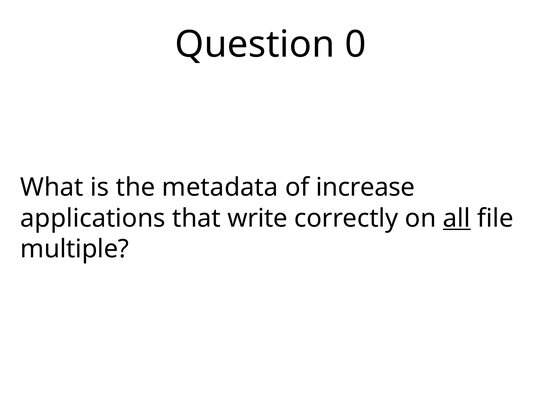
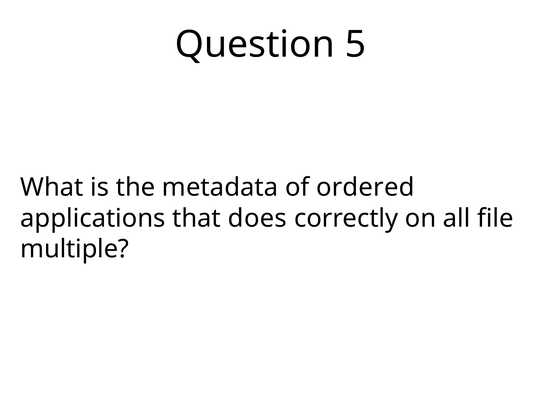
0: 0 -> 5
increase: increase -> ordered
write: write -> does
all underline: present -> none
